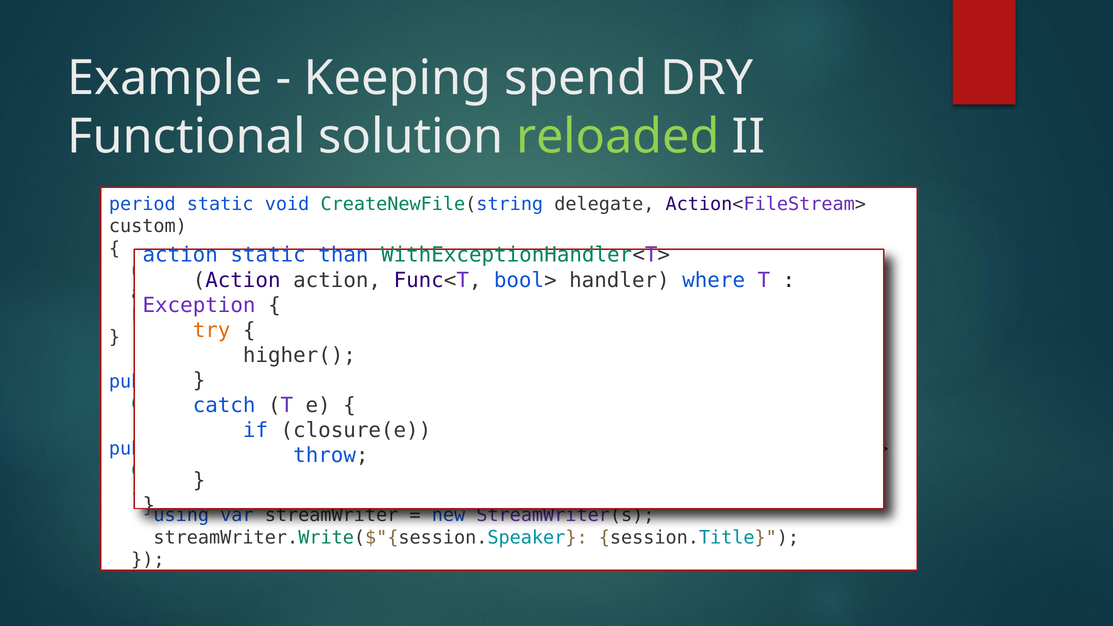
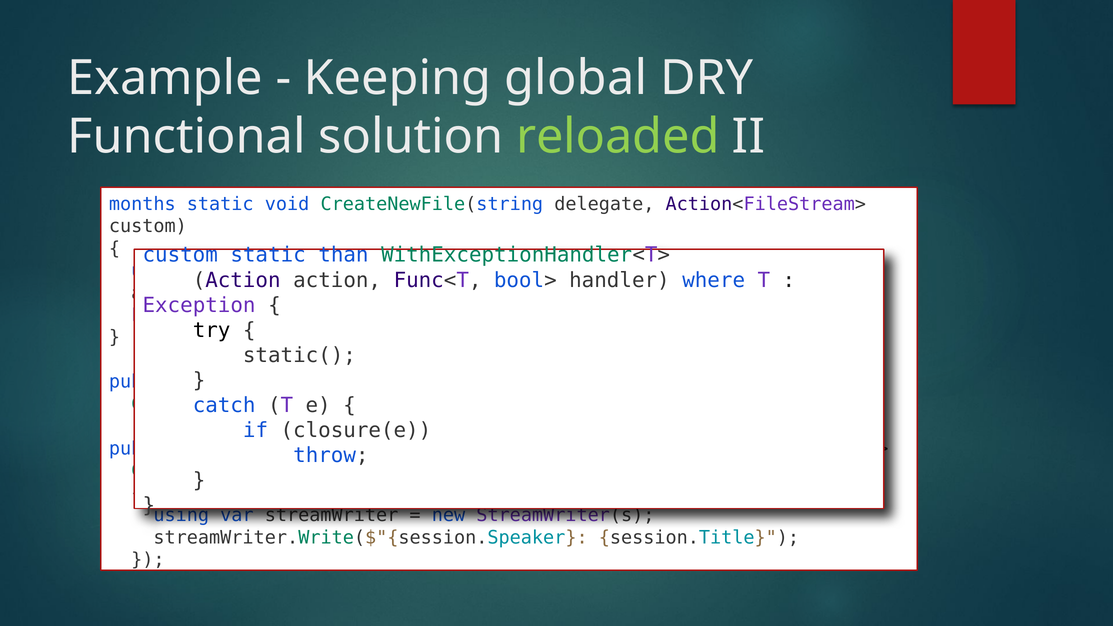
spend: spend -> global
period: period -> months
action at (180, 255): action -> custom
try colour: orange -> black
higher(: higher( -> static(
